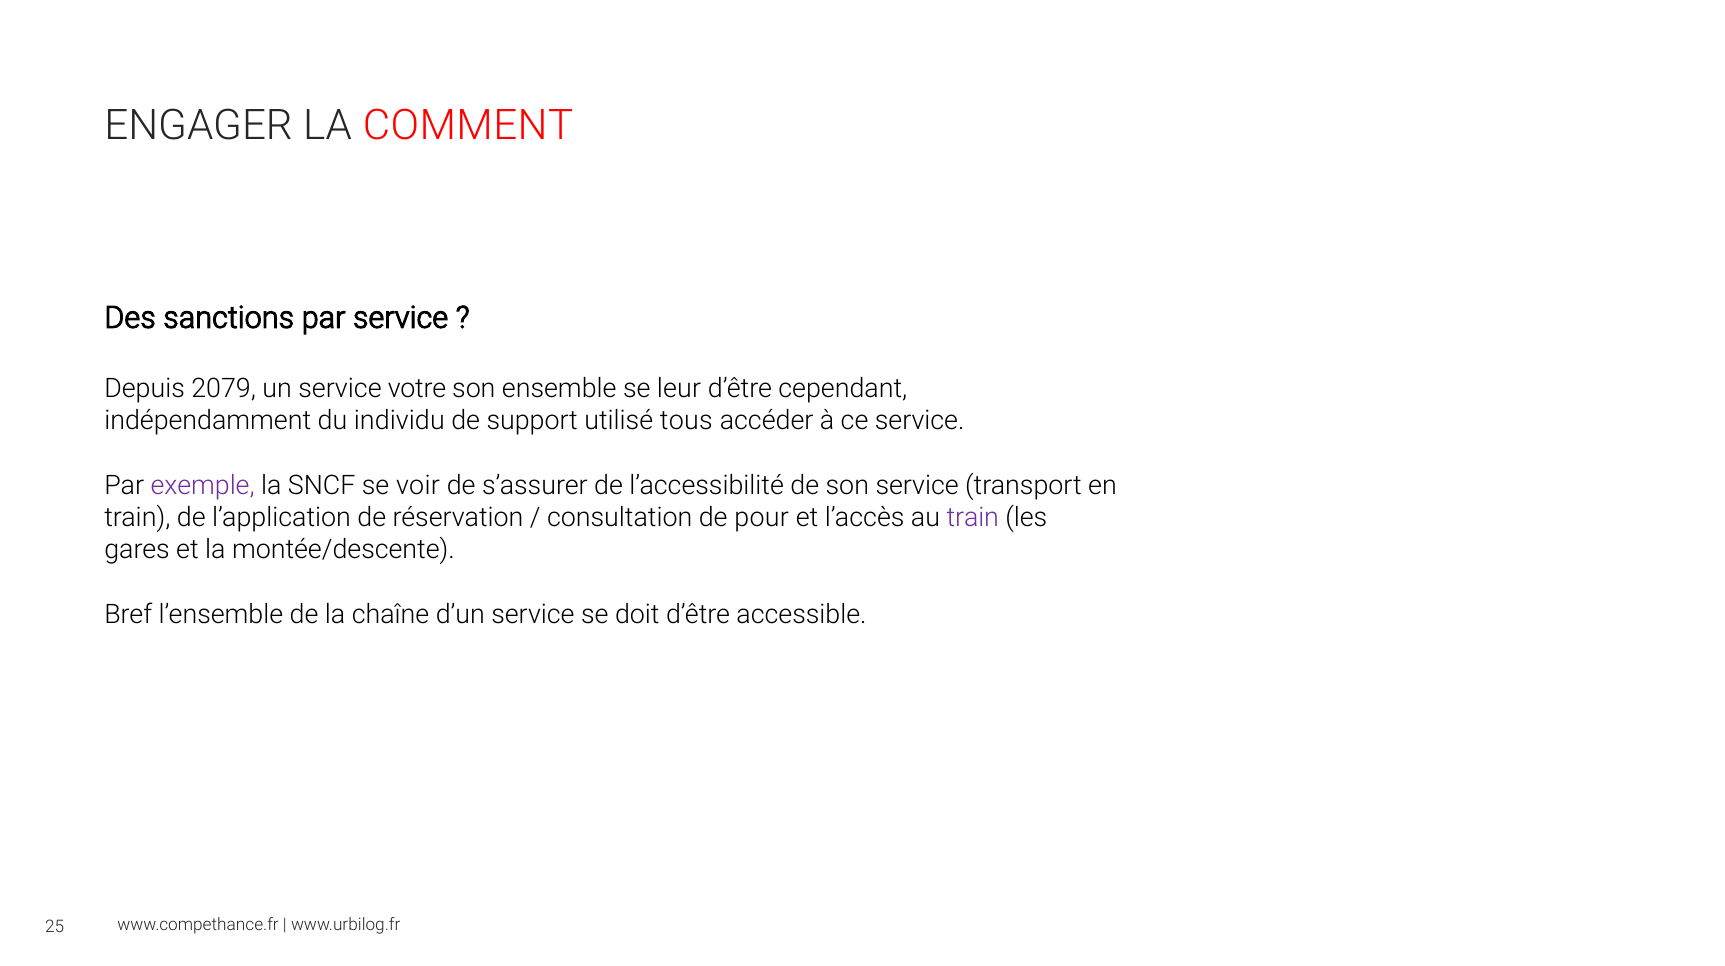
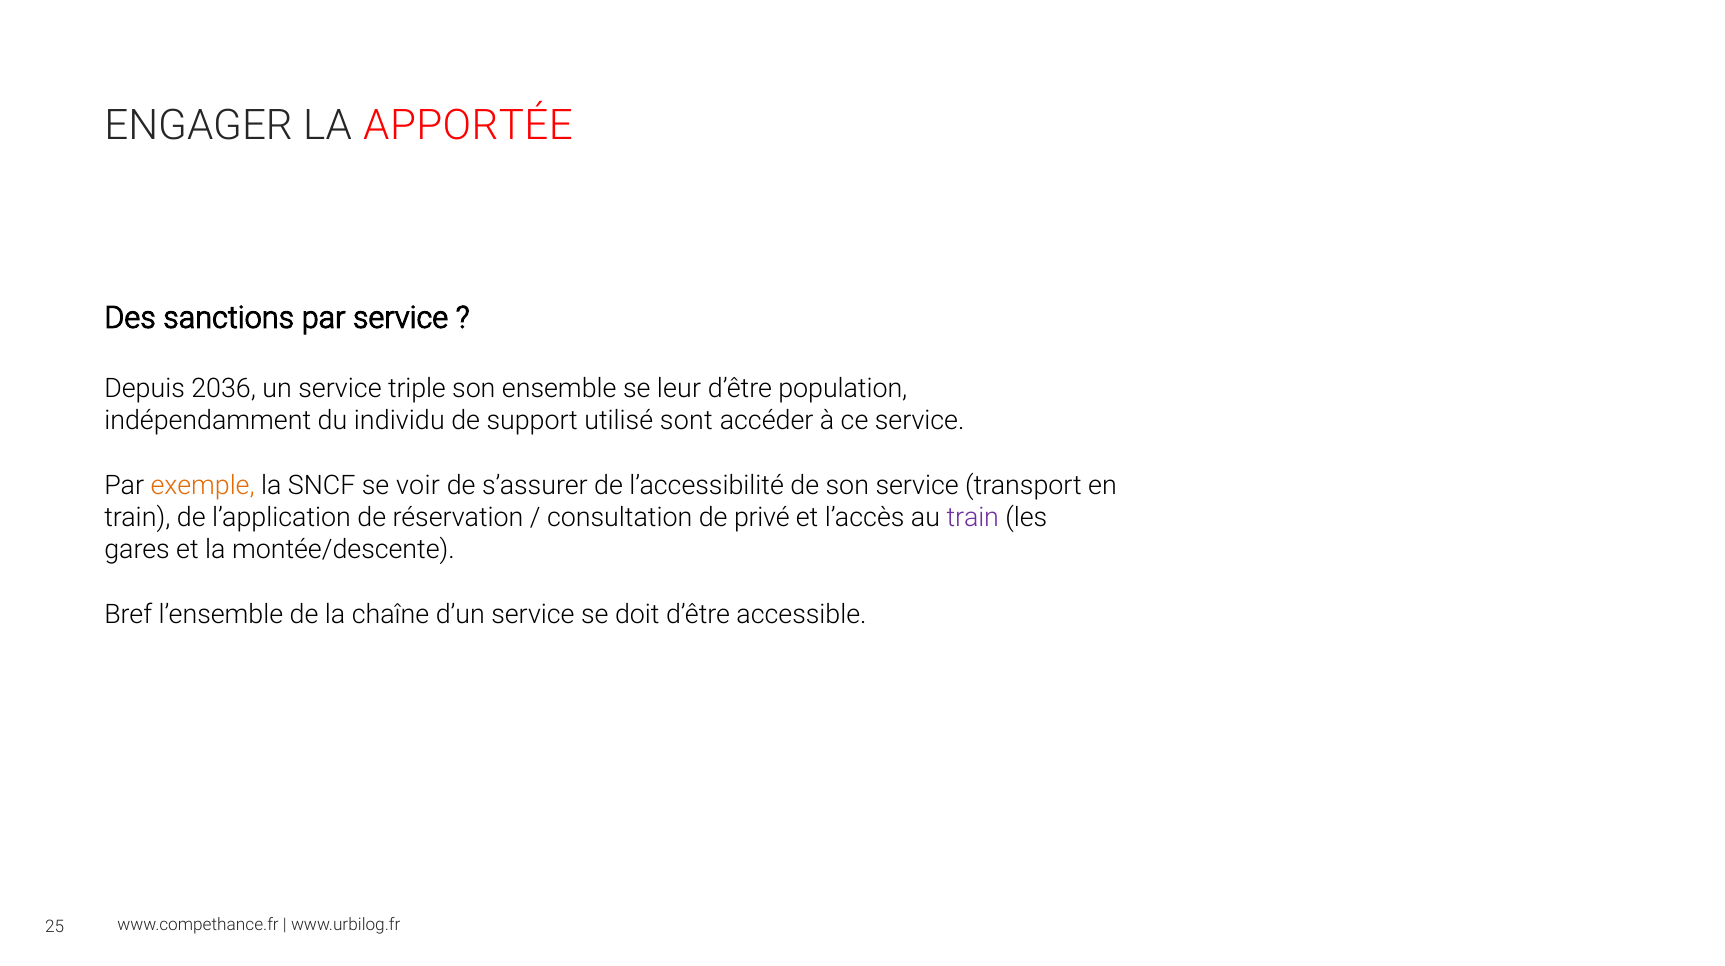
COMMENT: COMMENT -> APPORTÉE
2079: 2079 -> 2036
votre: votre -> triple
cependant: cependant -> population
tous: tous -> sont
exemple colour: purple -> orange
pour: pour -> privé
